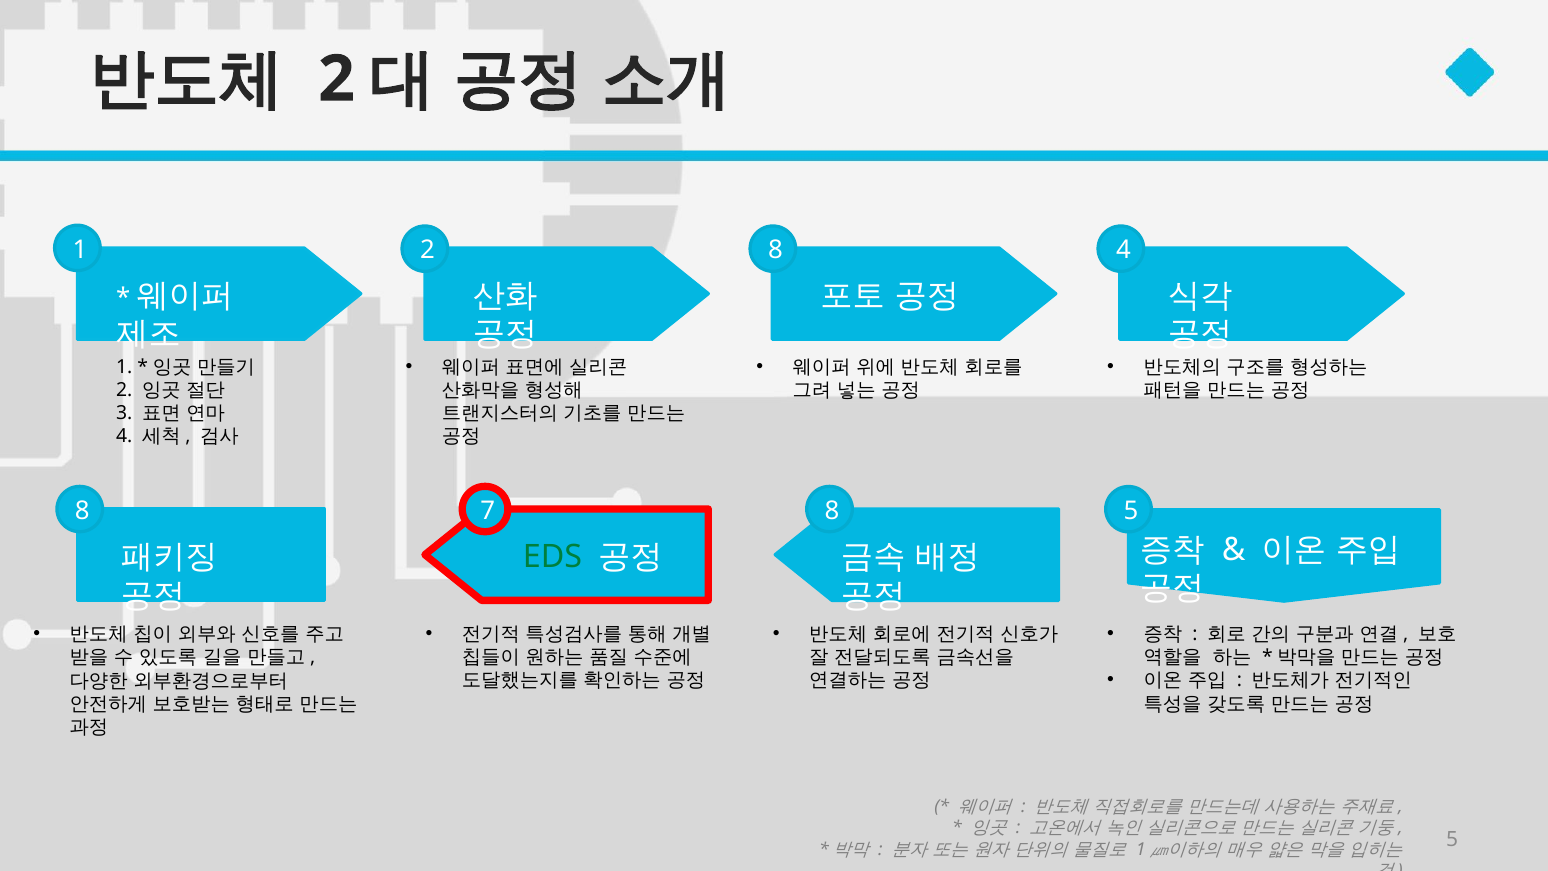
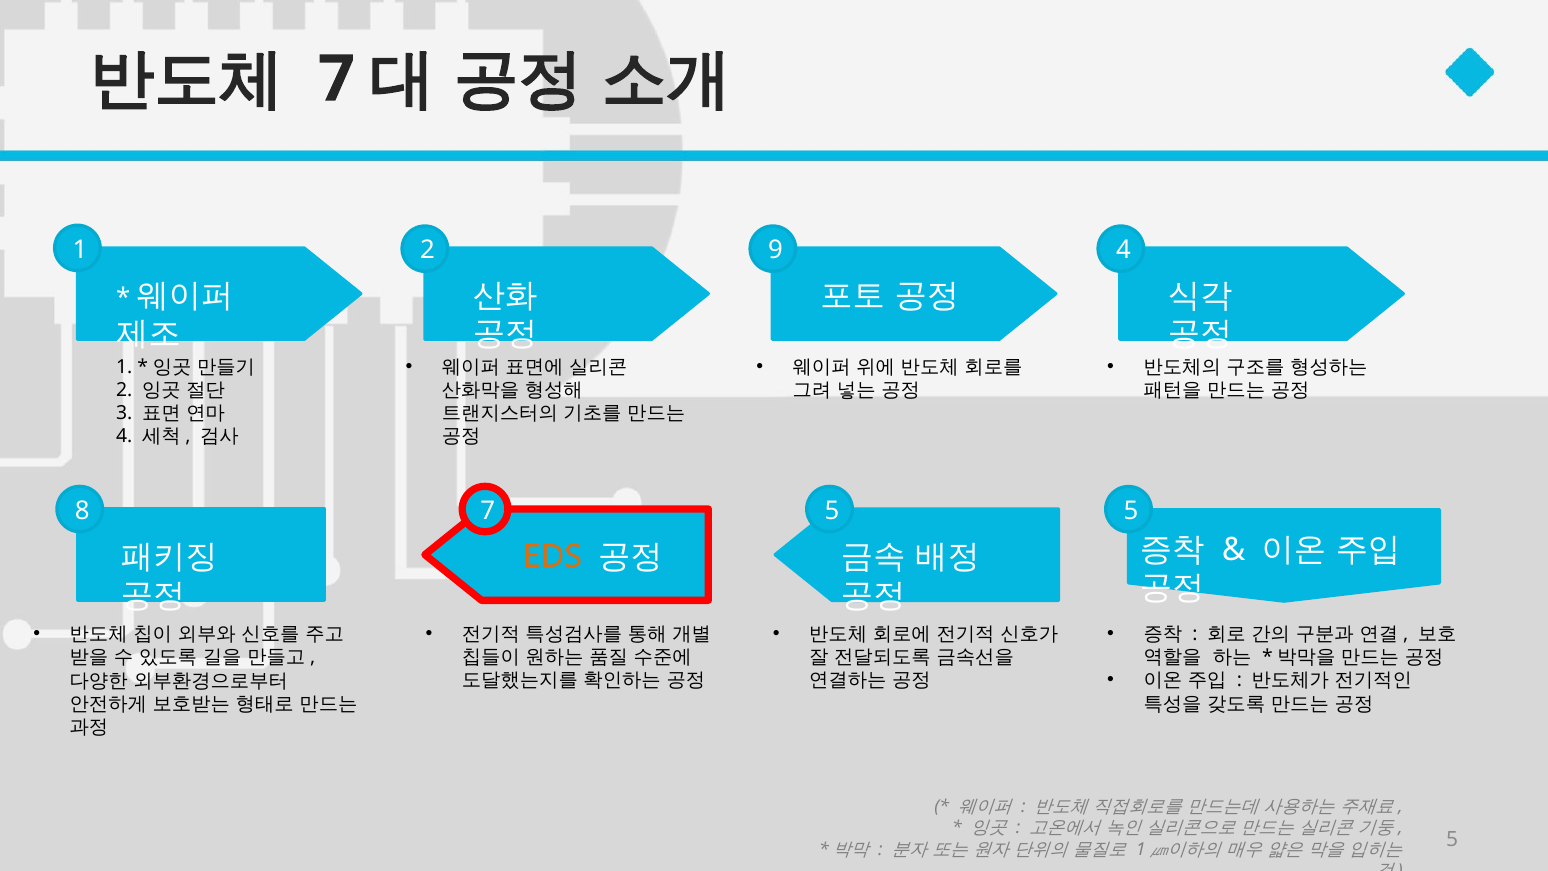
2 at (336, 79): 2 -> 7
1 8: 8 -> 9
7 8: 8 -> 5
EDS colour: green -> orange
